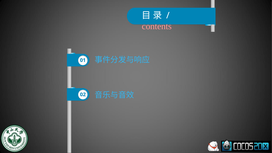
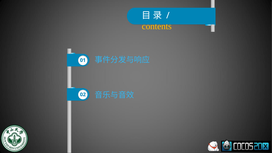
contents colour: pink -> yellow
